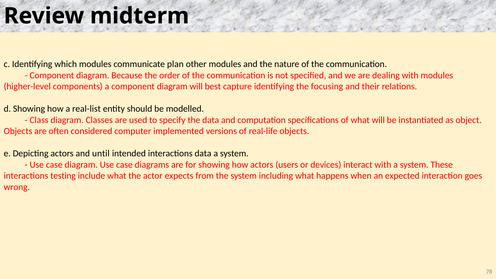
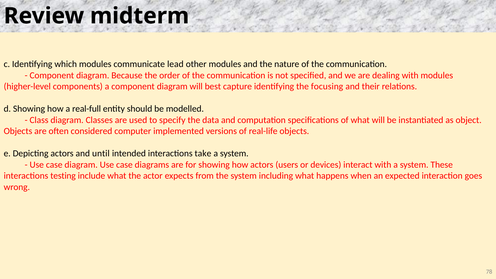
plan: plan -> lead
real-list: real-list -> real-full
interactions data: data -> take
